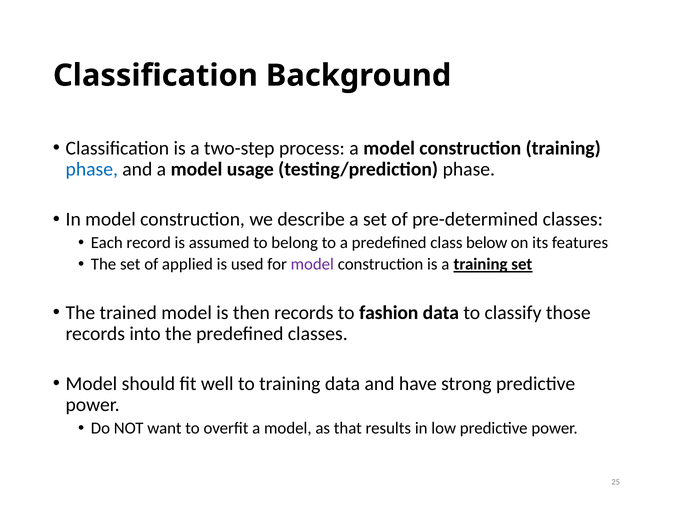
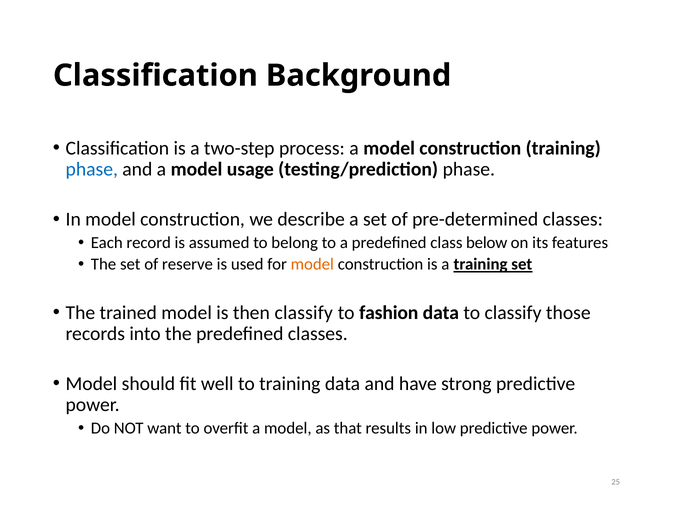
applied: applied -> reserve
model at (312, 264) colour: purple -> orange
then records: records -> classify
